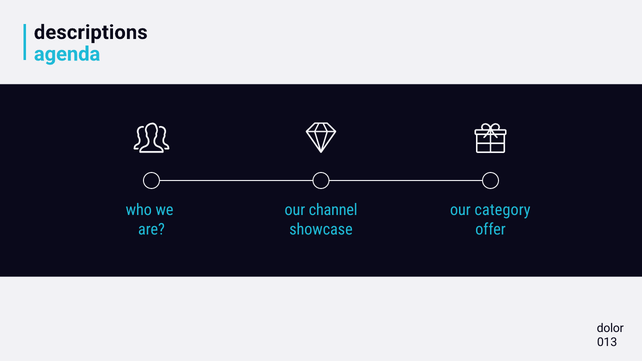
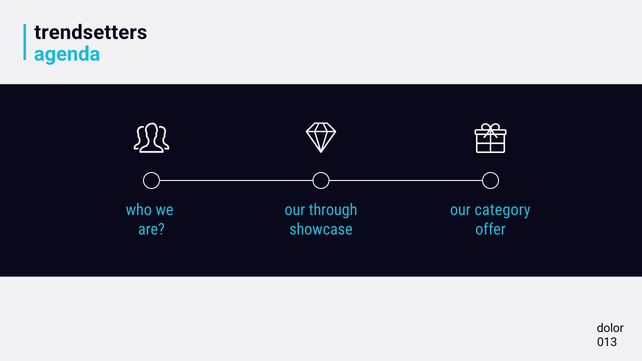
descriptions: descriptions -> trendsetters
channel: channel -> through
